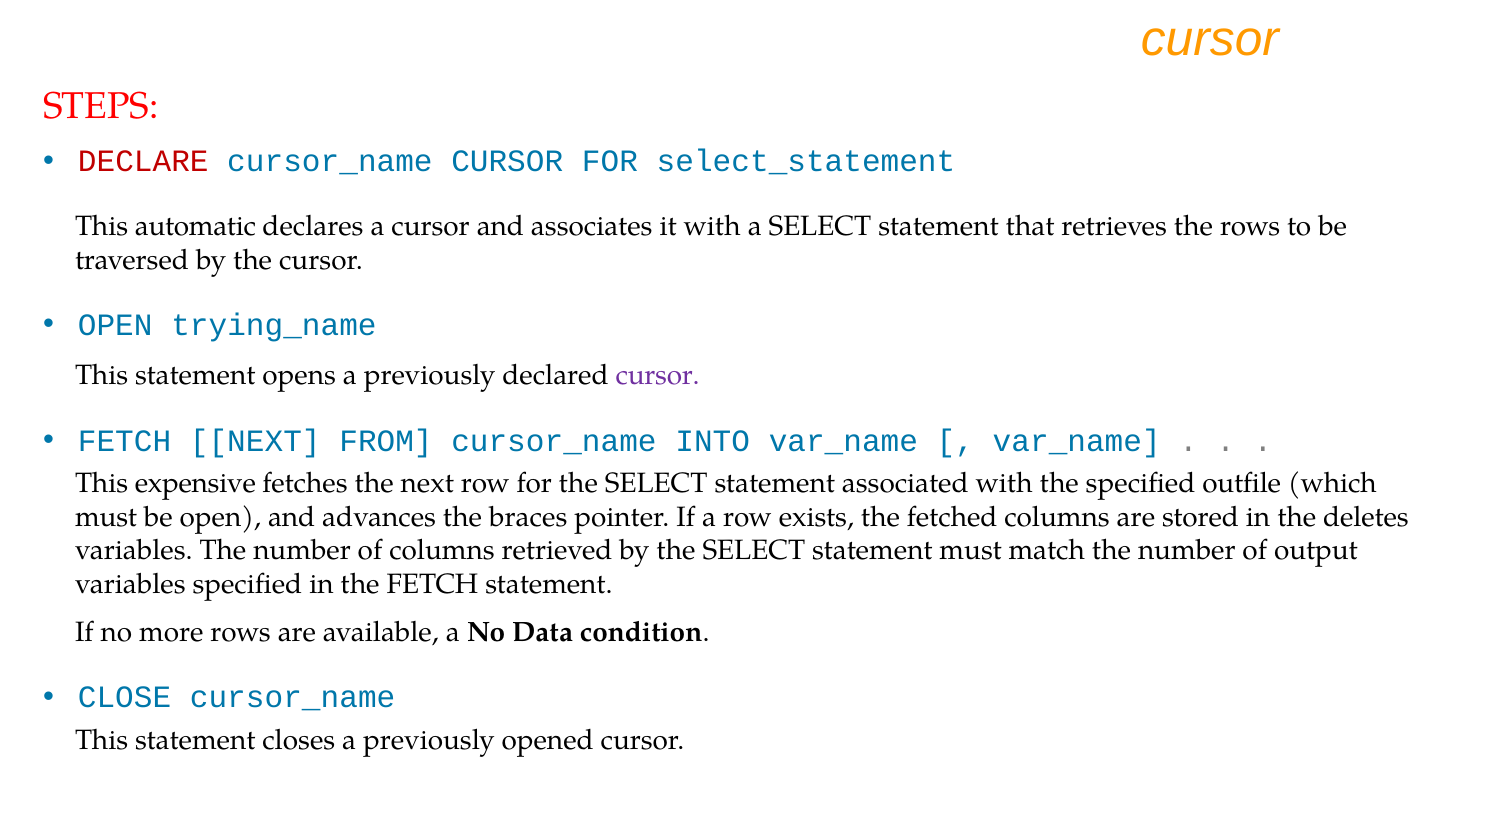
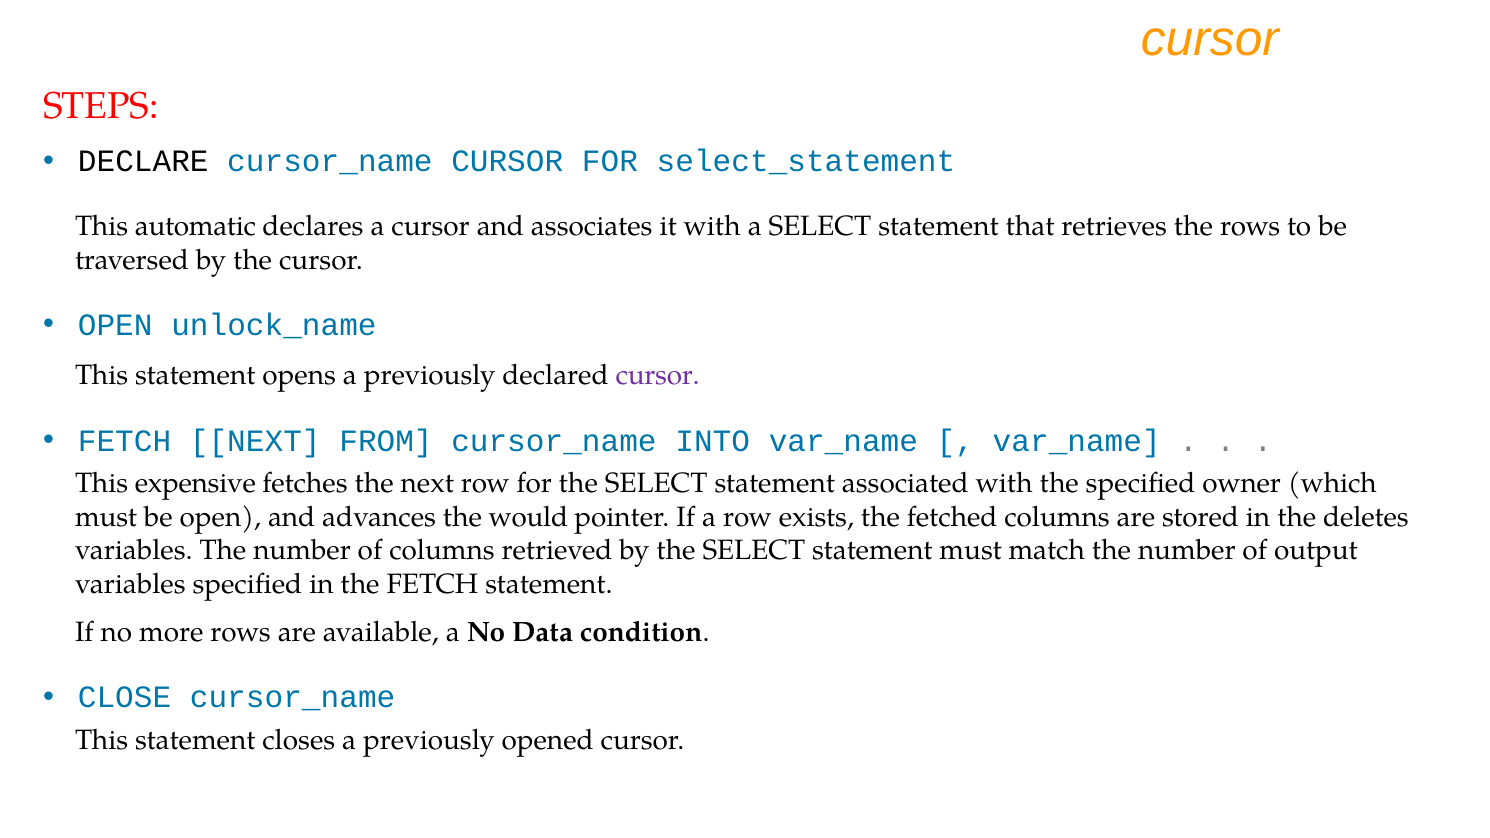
DECLARE colour: red -> black
trying_name: trying_name -> unlock_name
outfile: outfile -> owner
braces: braces -> would
